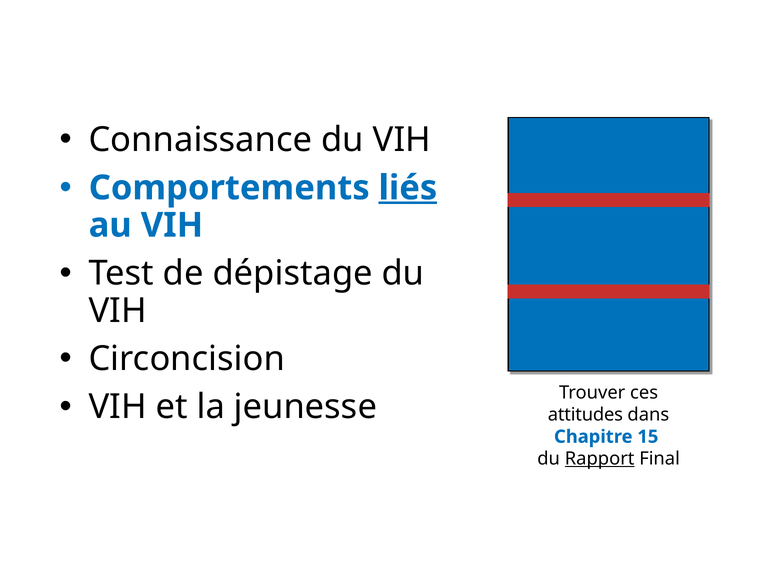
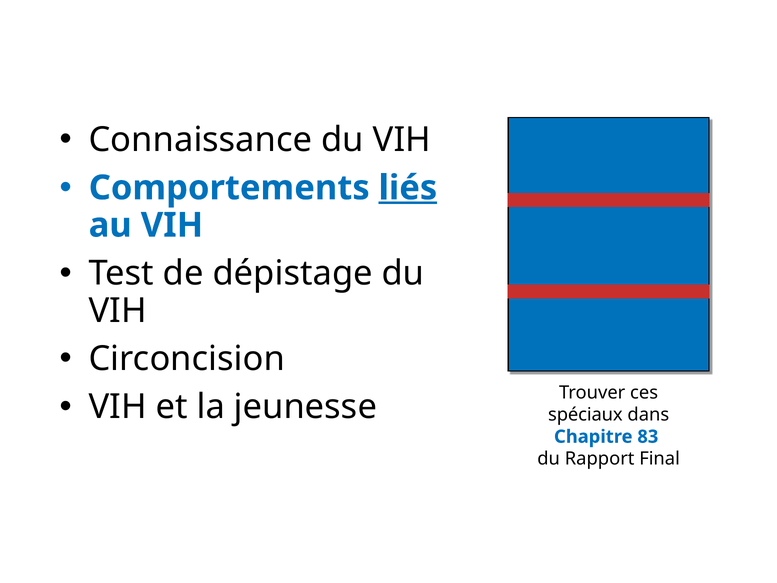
attitudes: attitudes -> spéciaux
15: 15 -> 83
Rapport underline: present -> none
